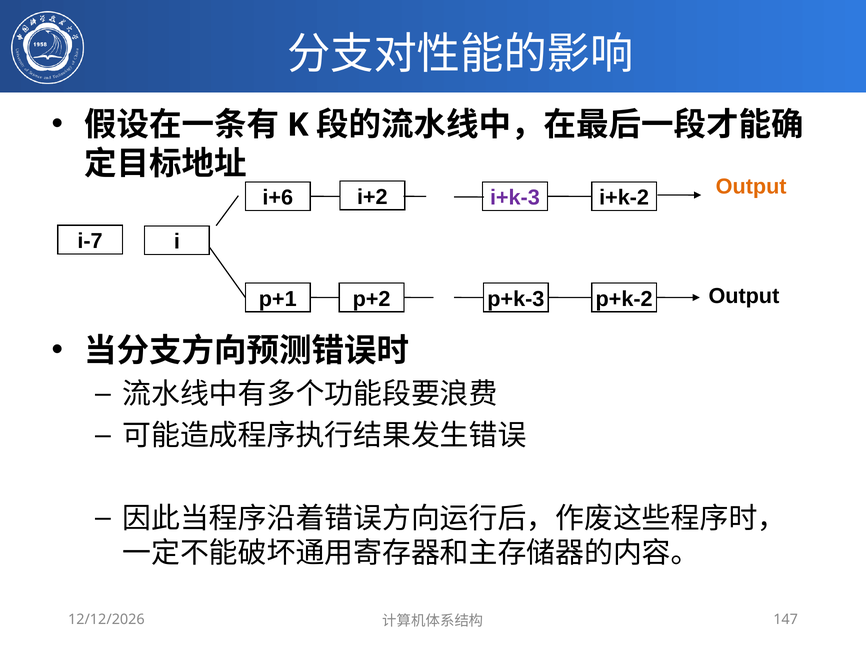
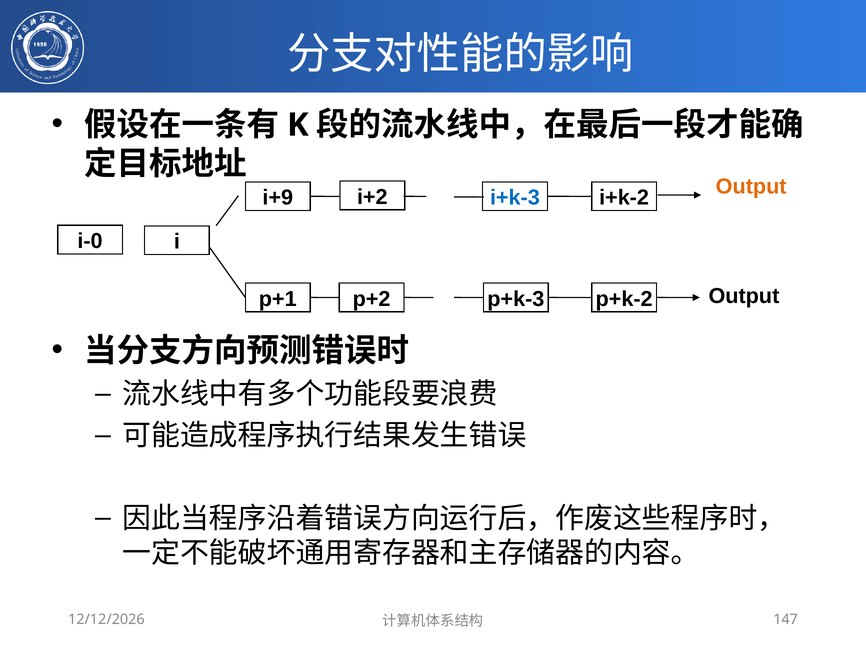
i+6: i+6 -> i+9
i+k-3 colour: purple -> blue
i-7: i-7 -> i-0
